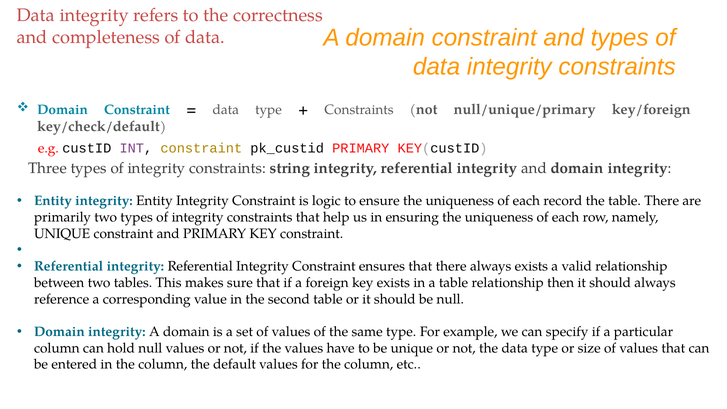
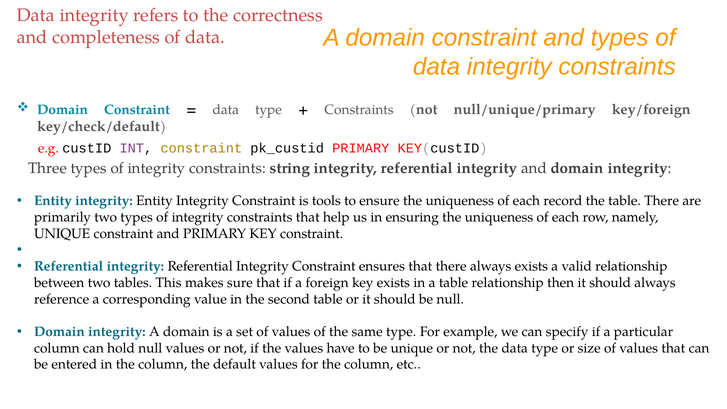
logic: logic -> tools
